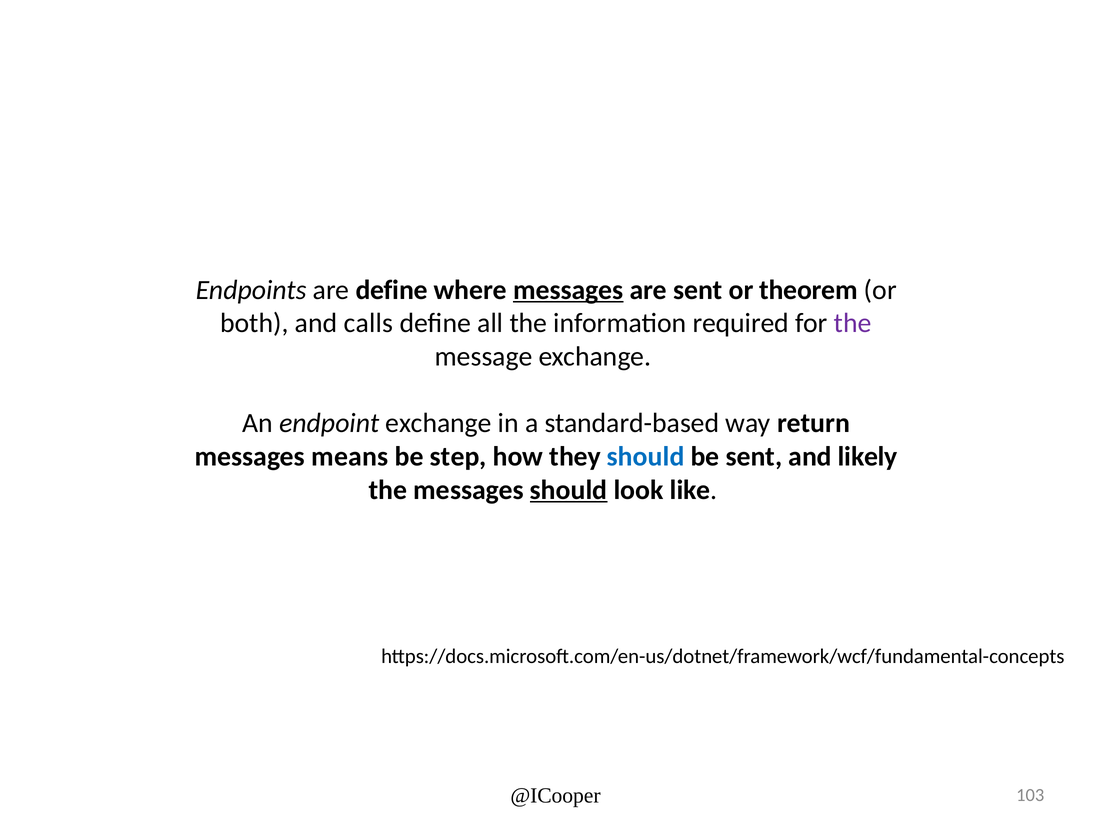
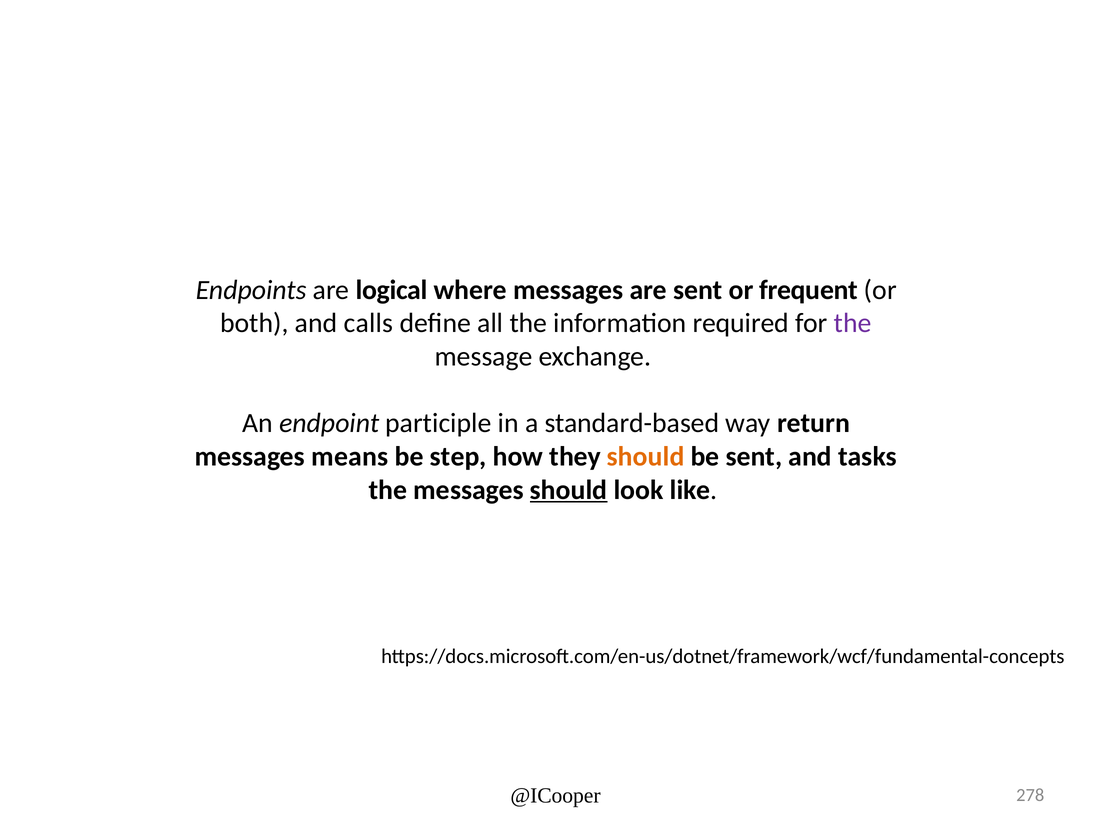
are define: define -> logical
messages at (568, 290) underline: present -> none
theorem: theorem -> frequent
endpoint exchange: exchange -> participle
should at (646, 457) colour: blue -> orange
likely: likely -> tasks
103: 103 -> 278
